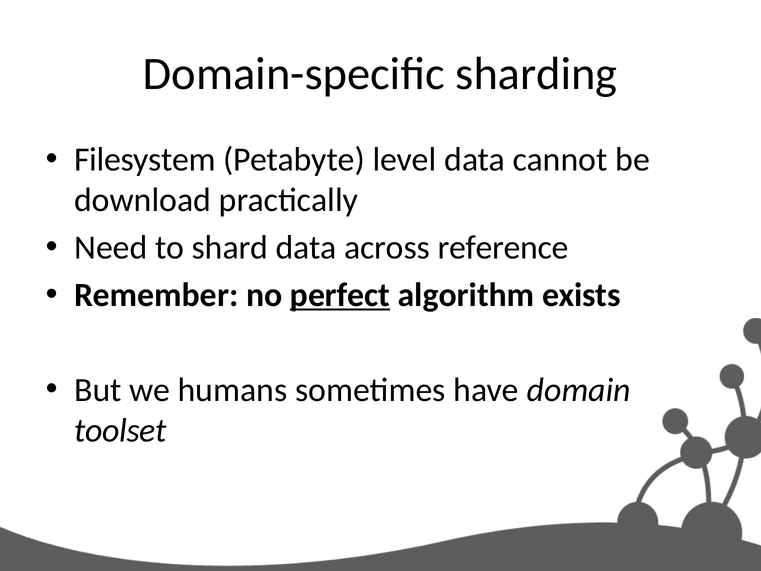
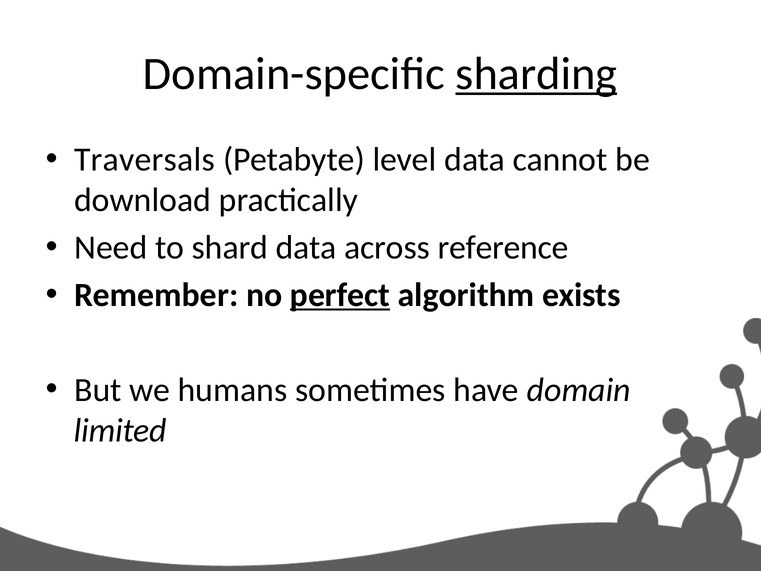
sharding underline: none -> present
Filesystem: Filesystem -> Traversals
toolset: toolset -> limited
